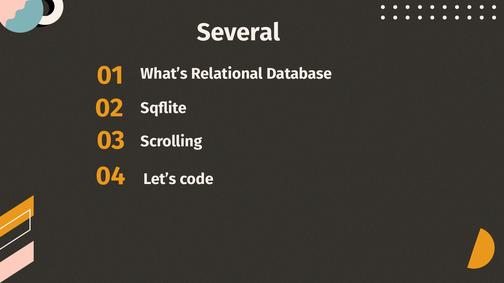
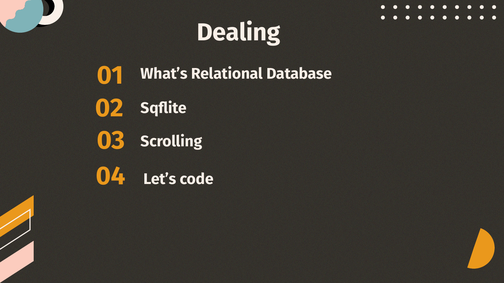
Several: Several -> Dealing
